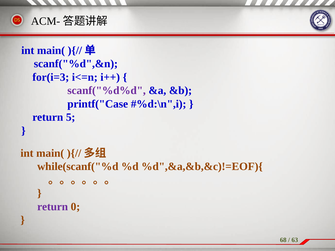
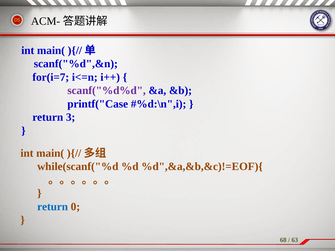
for(i=3: for(i=3 -> for(i=7
5: 5 -> 3
return at (53, 207) colour: purple -> blue
